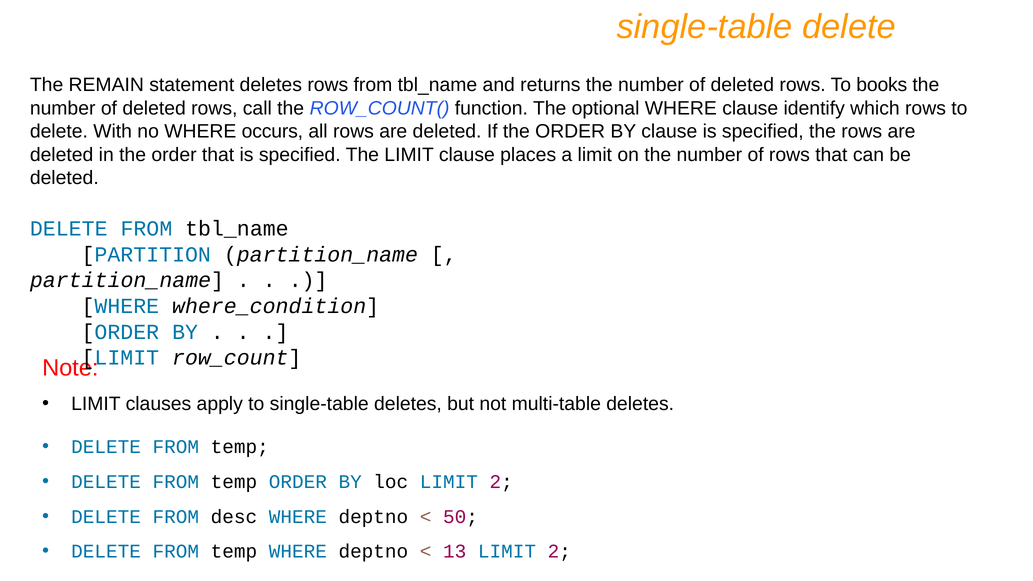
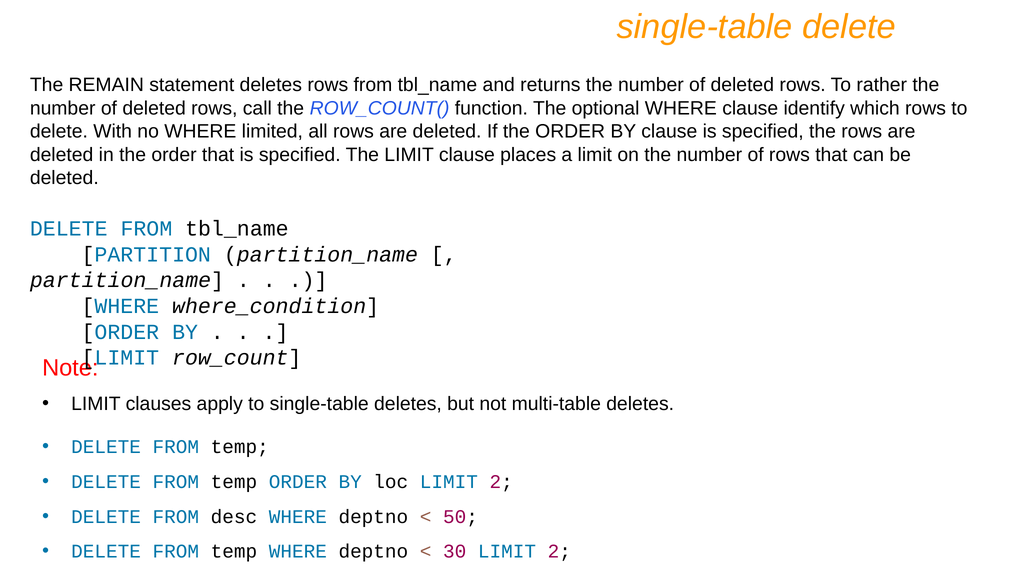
books: books -> rather
occurs: occurs -> limited
13: 13 -> 30
